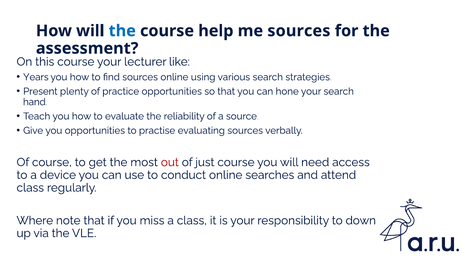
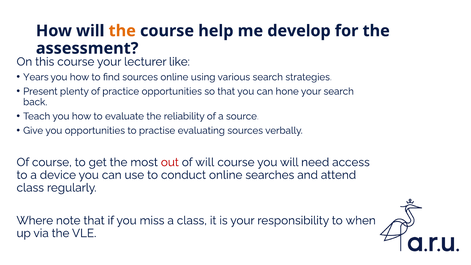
the at (122, 31) colour: blue -> orange
me sources: sources -> develop
hand: hand -> back
of just: just -> will
down: down -> when
